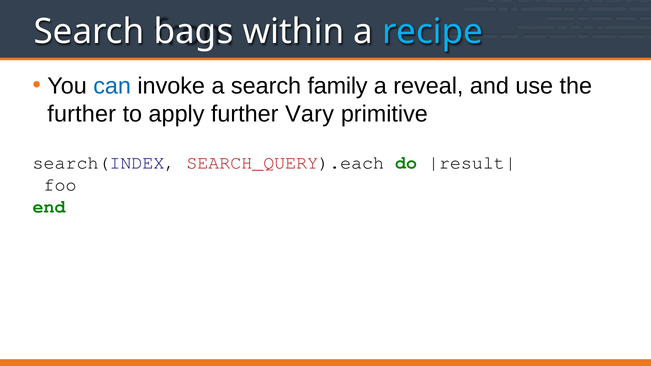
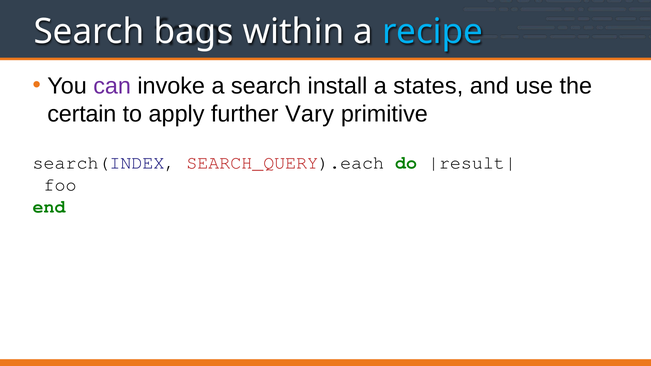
can colour: blue -> purple
family: family -> install
reveal: reveal -> states
further at (82, 114): further -> certain
